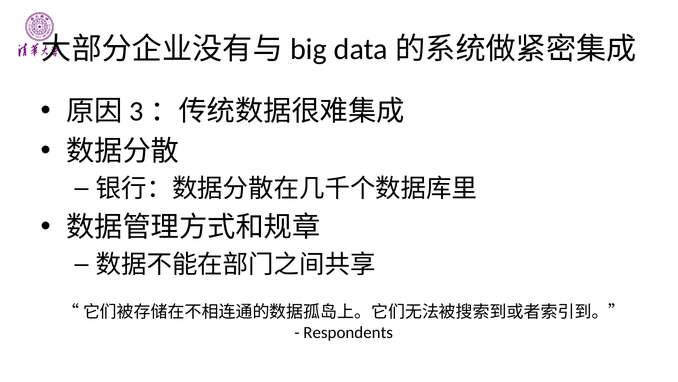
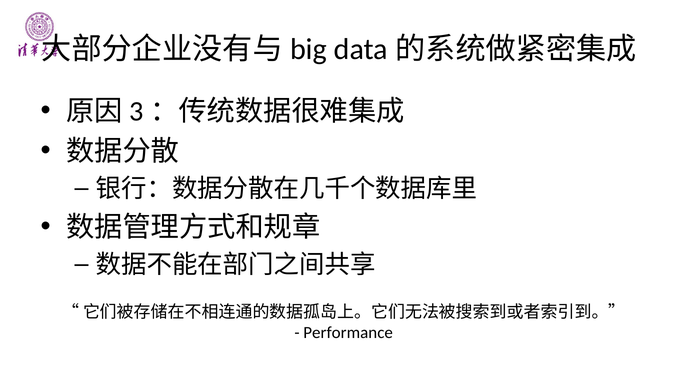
Respondents: Respondents -> Performance
